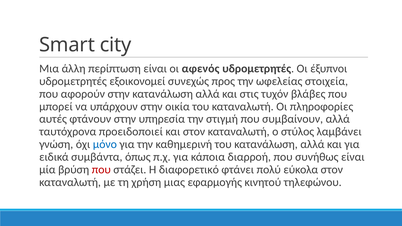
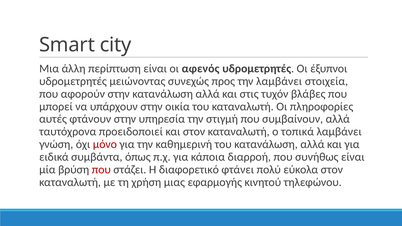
εξοικονομεί: εξοικονομεί -> μειώνοντας
την ωφελείας: ωφελείας -> λαμβάνει
στύλος: στύλος -> τοπικά
μόνο colour: blue -> red
